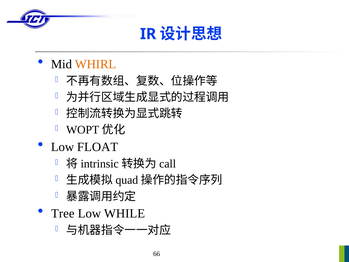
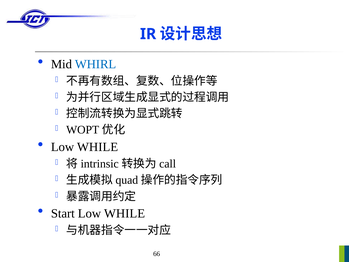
WHIRL colour: orange -> blue
FLOAT at (98, 147): FLOAT -> WHILE
Tree: Tree -> Start
